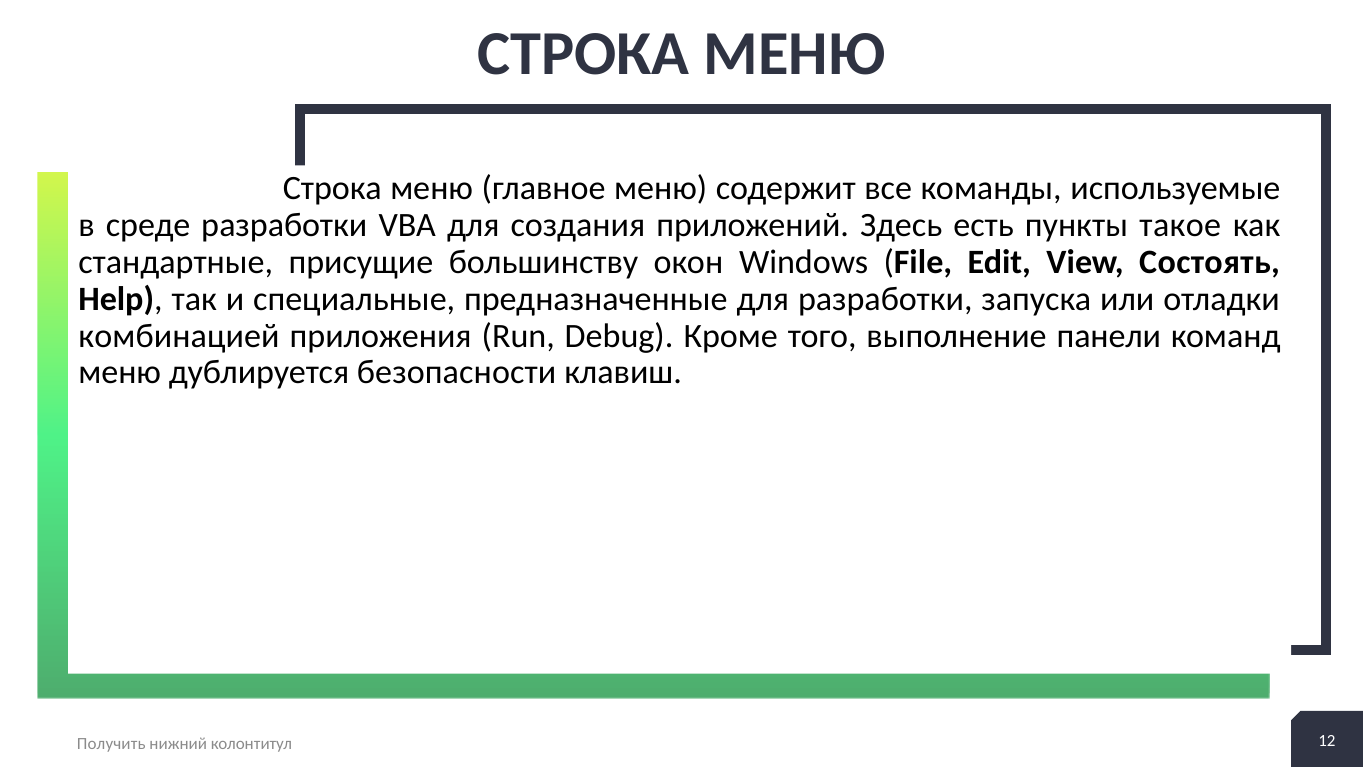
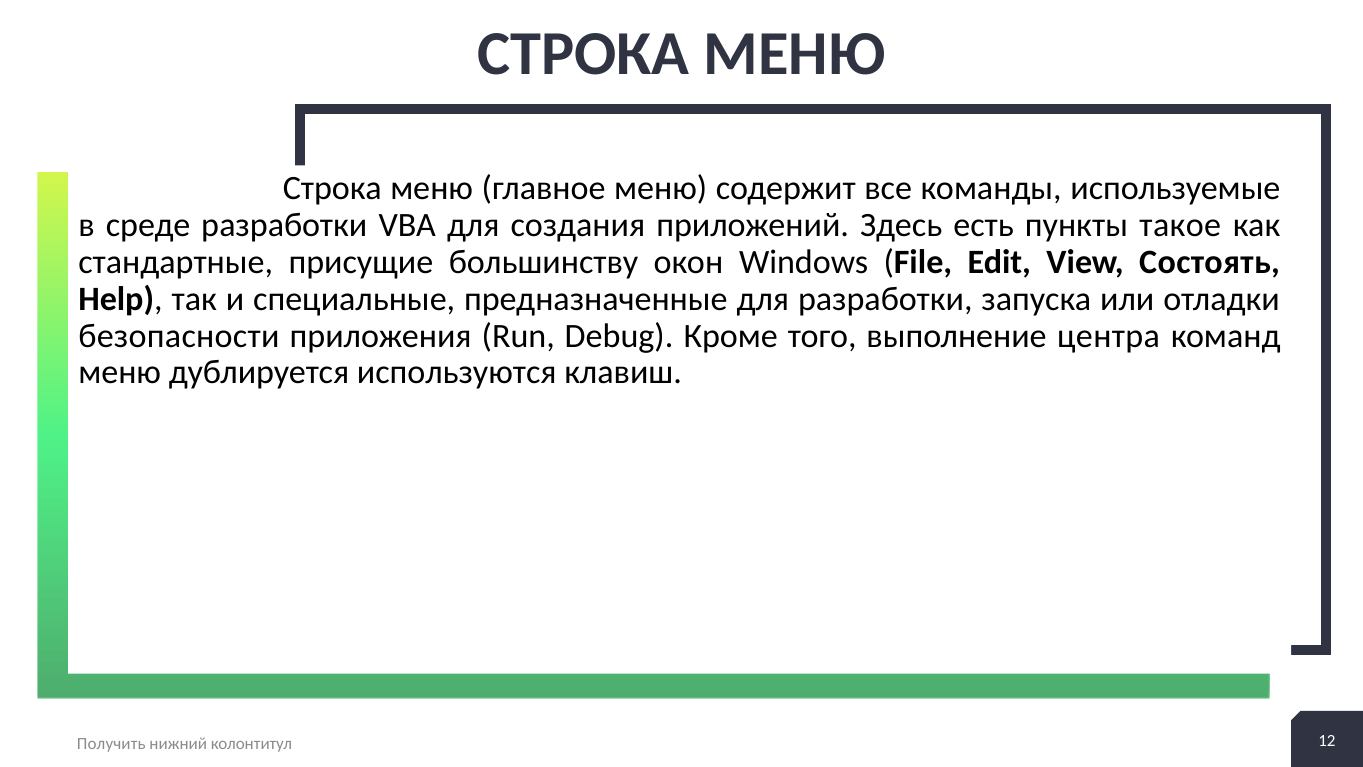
комбинацией: комбинацией -> безопасности
панели: панели -> центра
безопасности: безопасности -> используются
